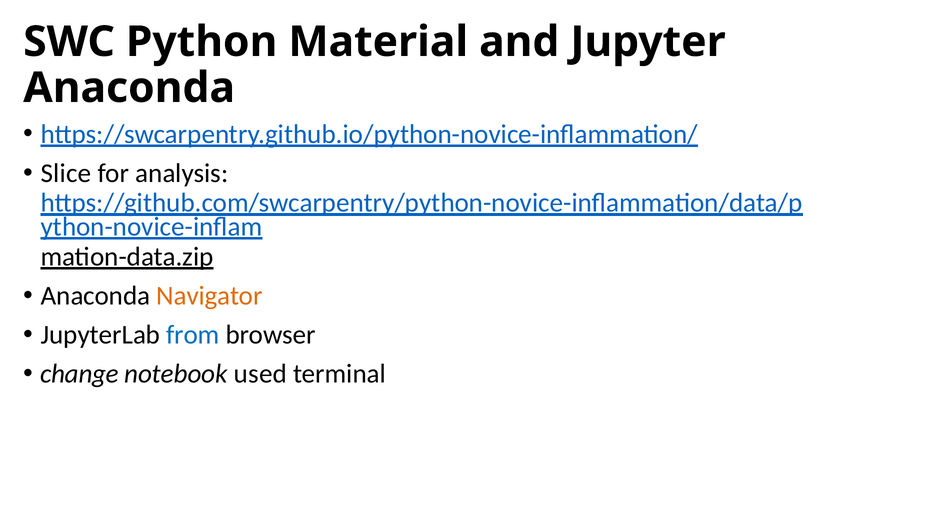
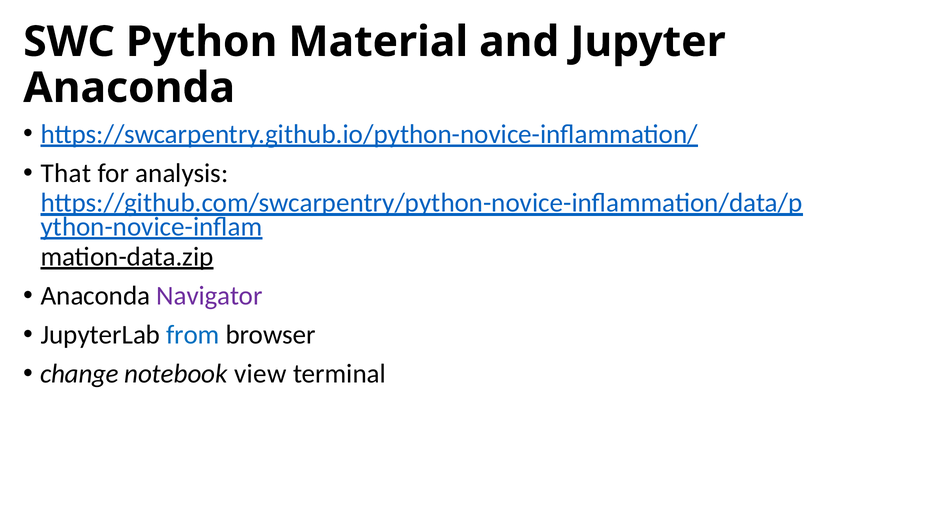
Slice: Slice -> That
Navigator colour: orange -> purple
used: used -> view
